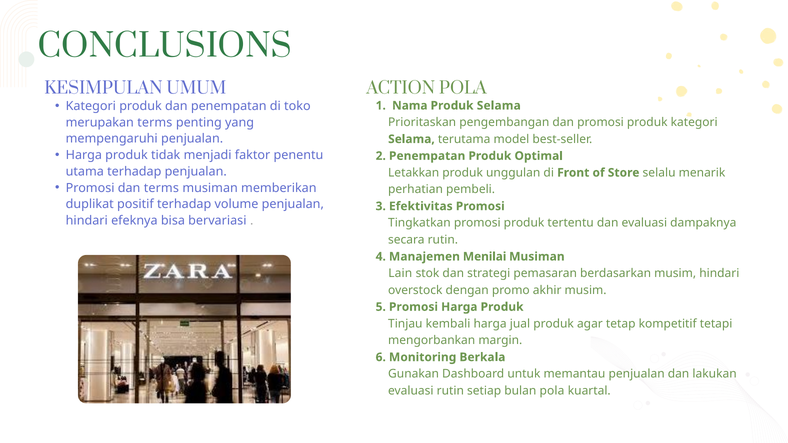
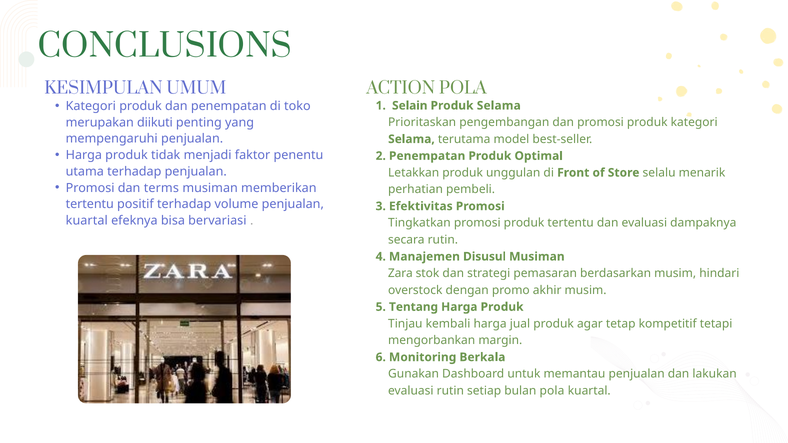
Nama: Nama -> Selain
merupakan terms: terms -> diikuti
duplikat at (90, 204): duplikat -> tertentu
hindari at (87, 221): hindari -> kuartal
Menilai: Menilai -> Disusul
Lain: Lain -> Zara
5 Promosi: Promosi -> Tentang
